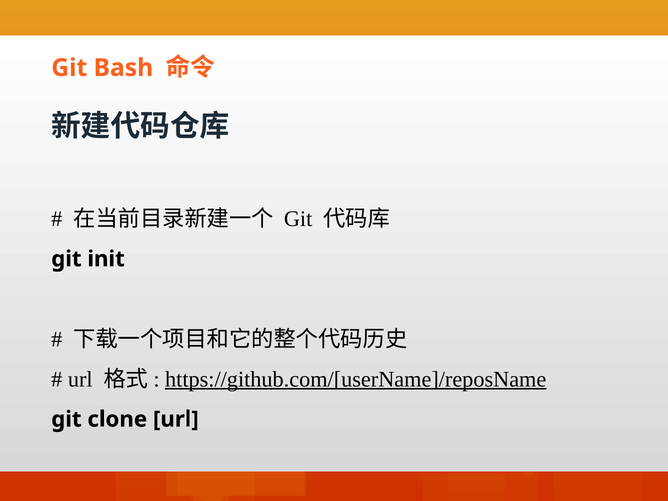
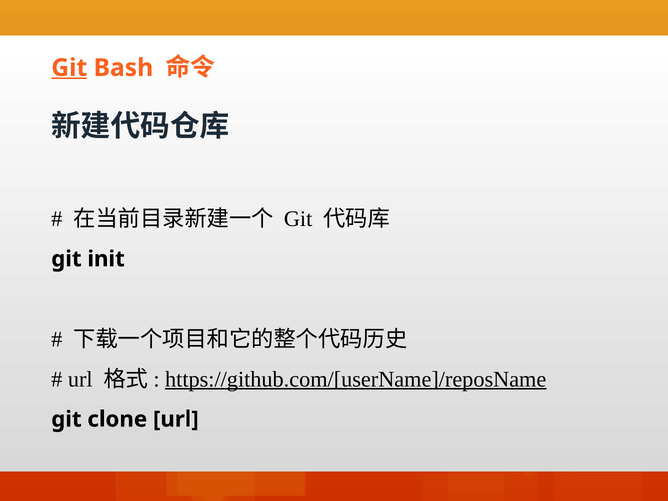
Git at (69, 68) underline: none -> present
